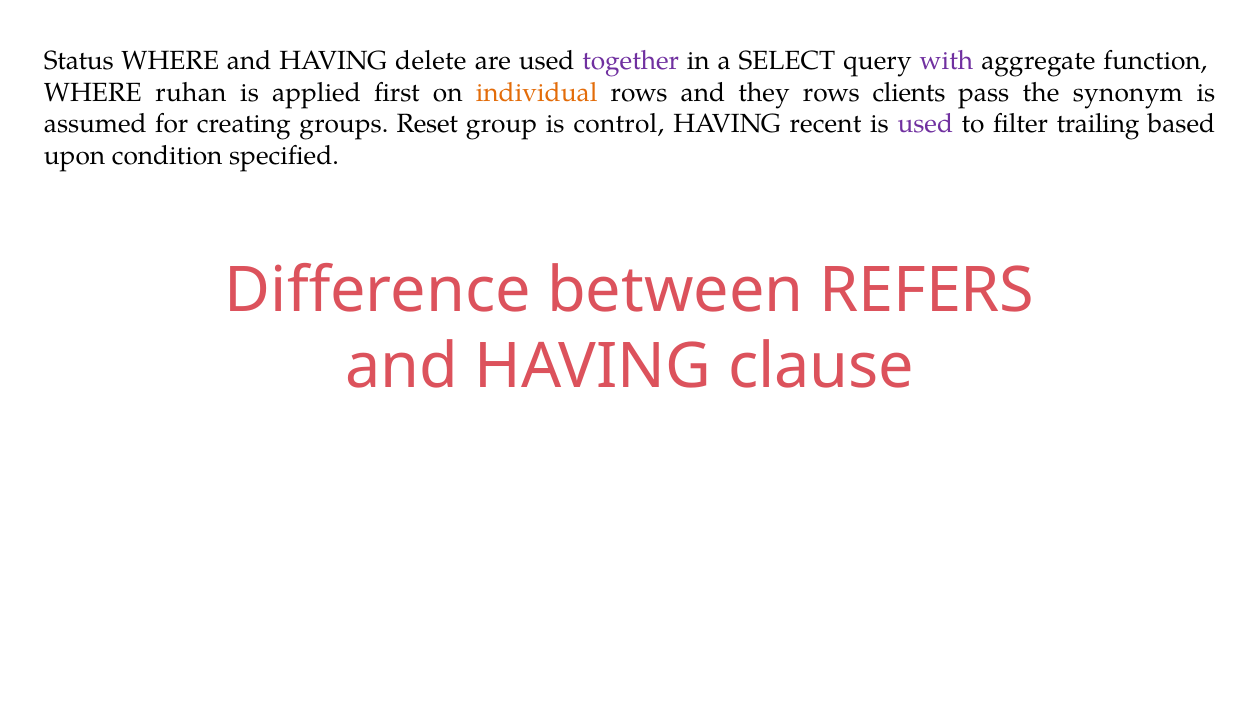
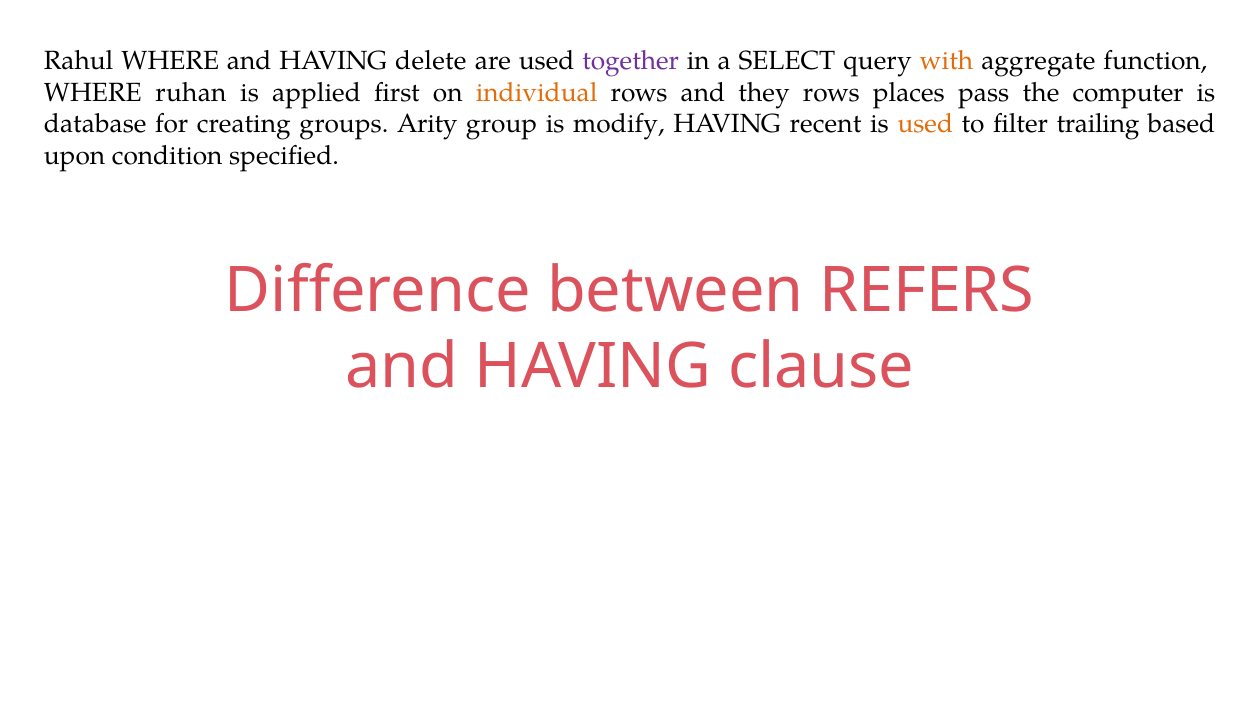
Status: Status -> Rahul
with colour: purple -> orange
clients: clients -> places
synonym: synonym -> computer
assumed: assumed -> database
Reset: Reset -> Arity
control: control -> modify
used at (925, 124) colour: purple -> orange
